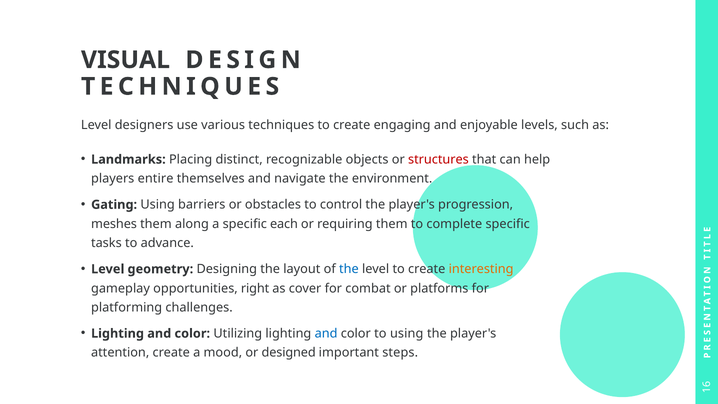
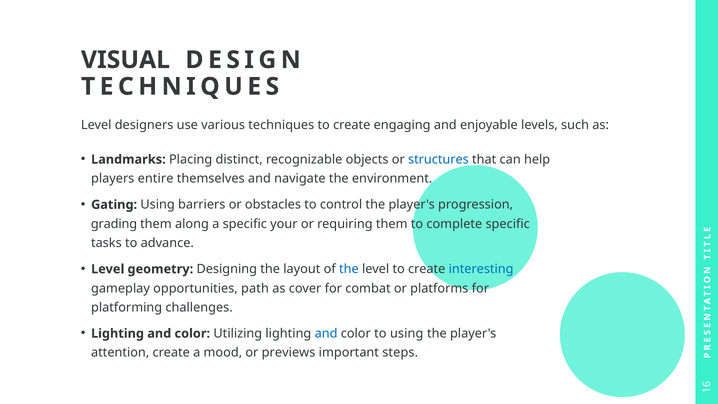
structures colour: red -> blue
meshes: meshes -> grading
each: each -> your
interesting colour: orange -> blue
right: right -> path
designed: designed -> previews
